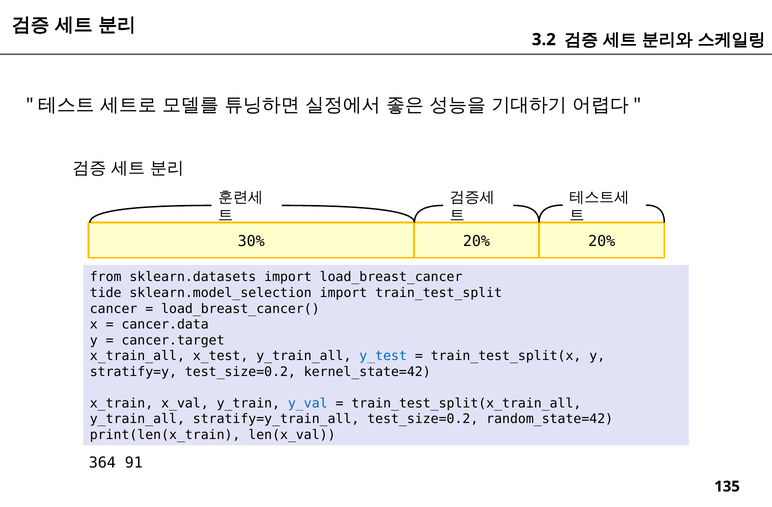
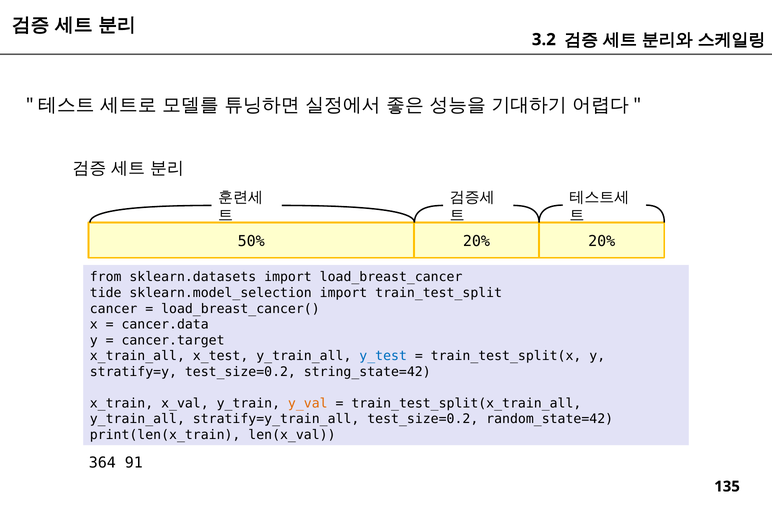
30%: 30% -> 50%
kernel_state=42: kernel_state=42 -> string_state=42
y_val colour: blue -> orange
